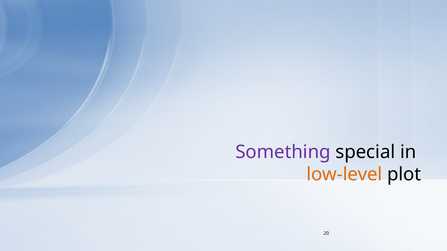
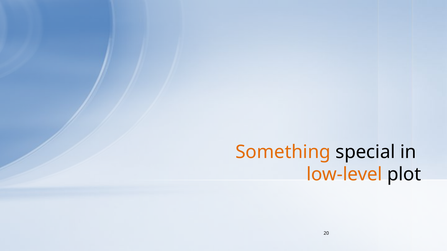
Something colour: purple -> orange
